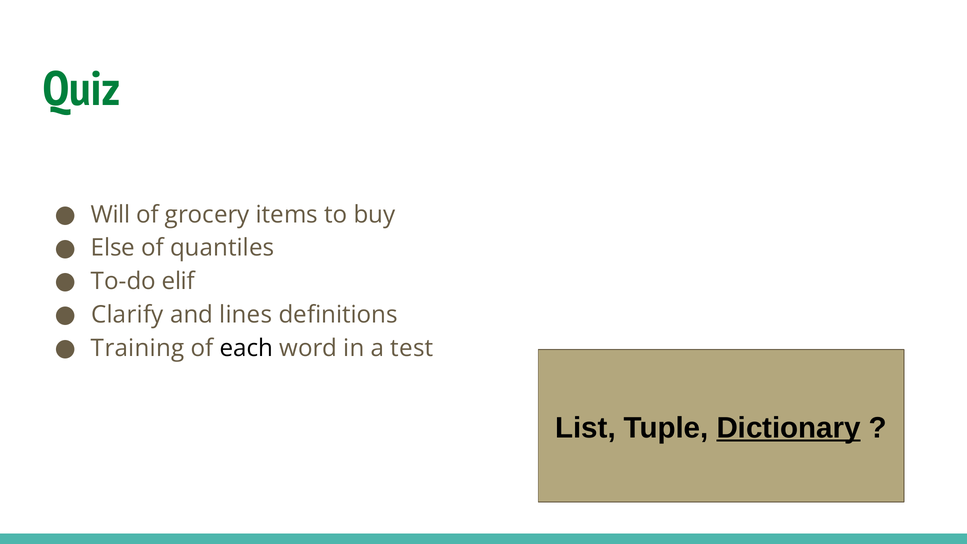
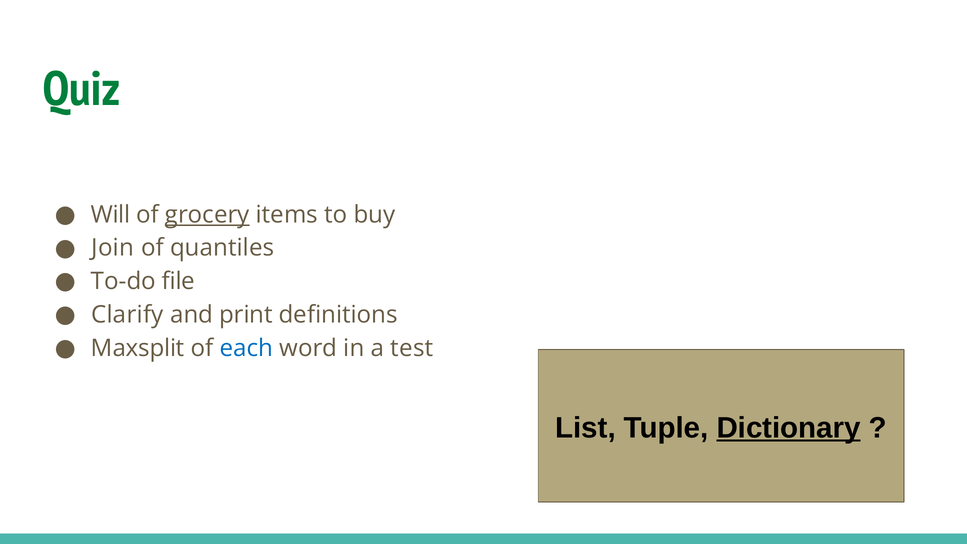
grocery underline: none -> present
Else: Else -> Join
elif: elif -> file
lines: lines -> print
Training: Training -> Maxsplit
each colour: black -> blue
